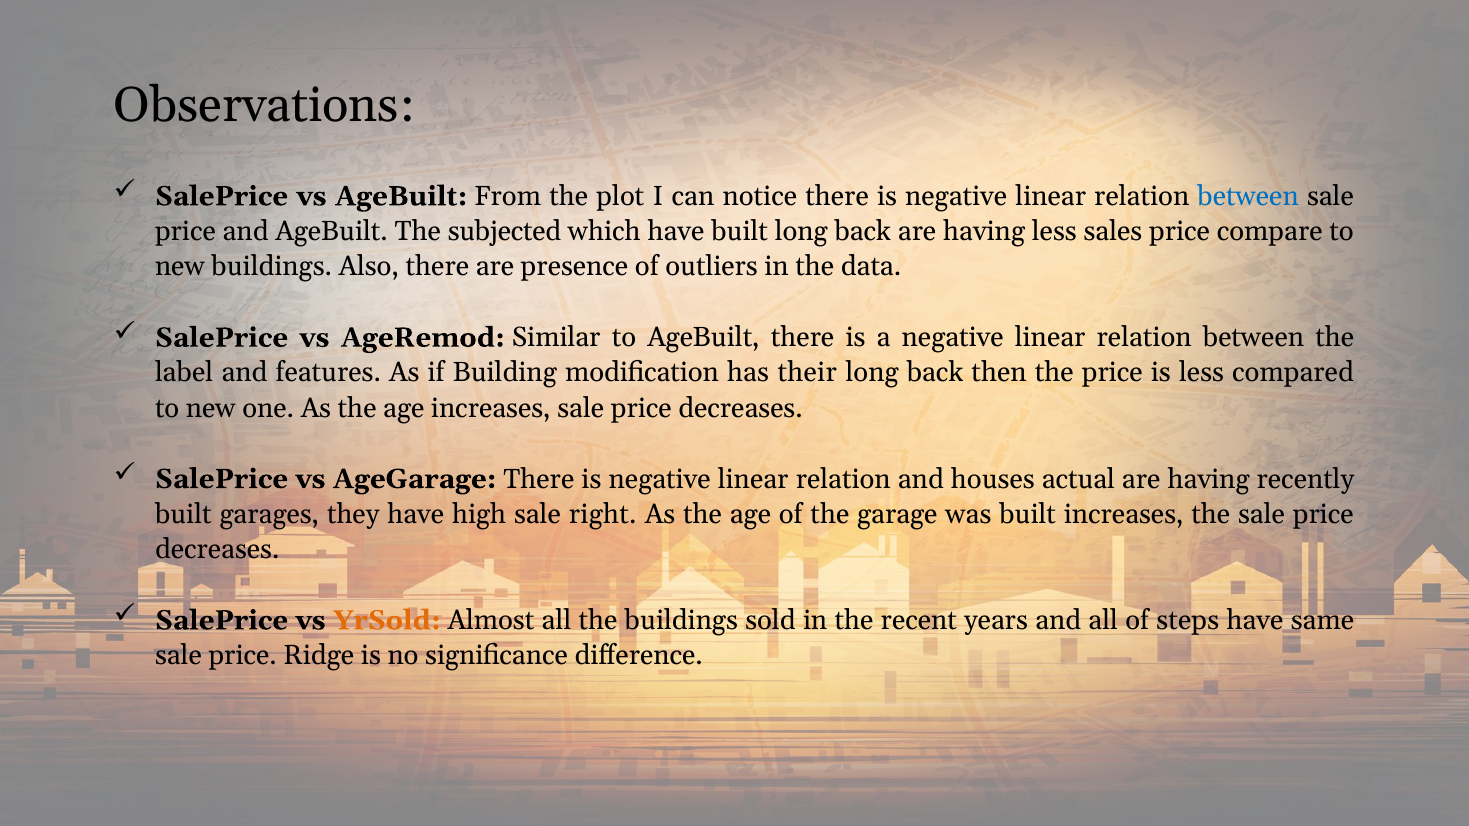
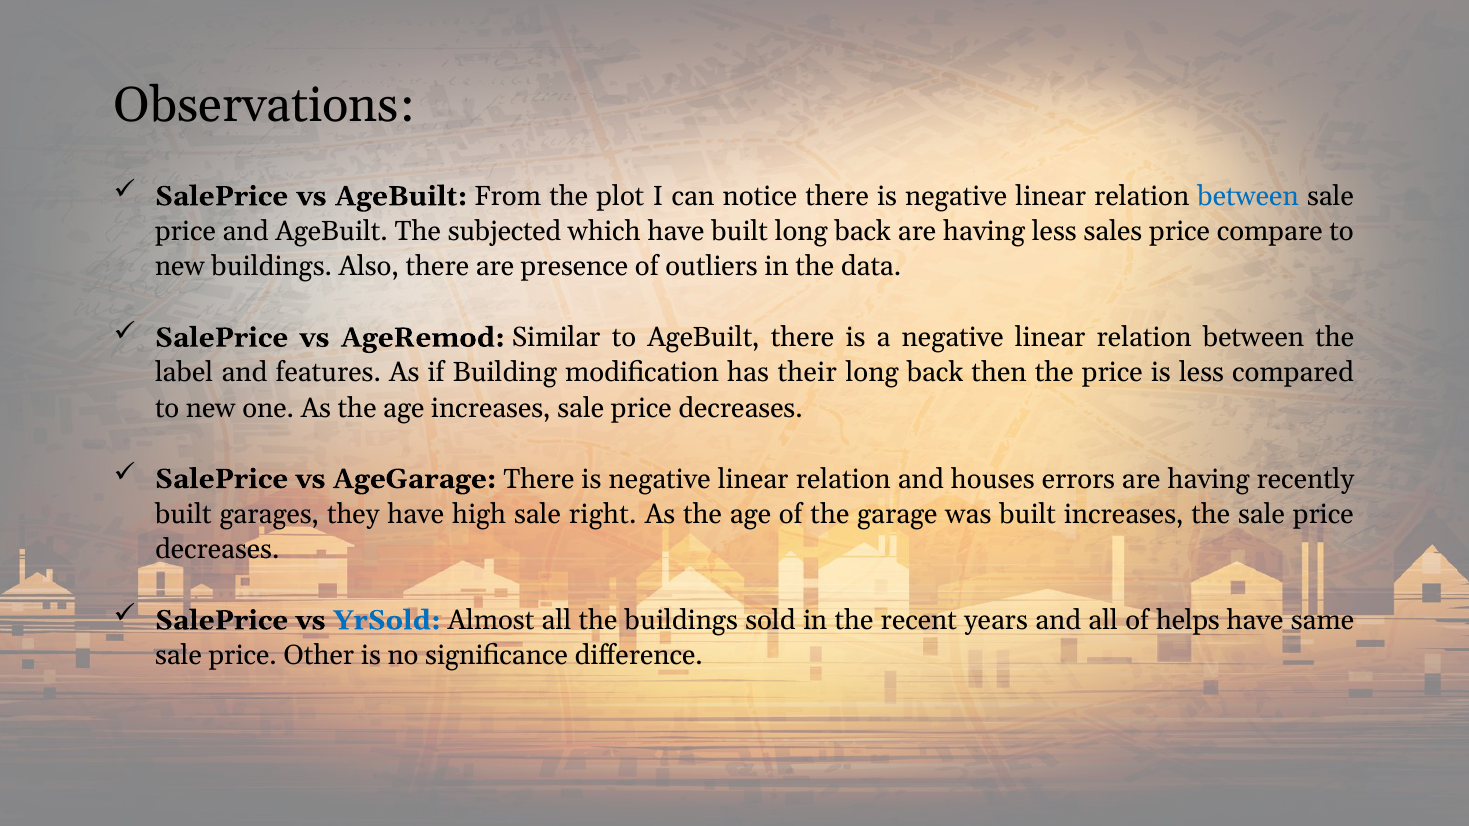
actual: actual -> errors
YrSold colour: orange -> blue
steps: steps -> helps
Ridge: Ridge -> Other
